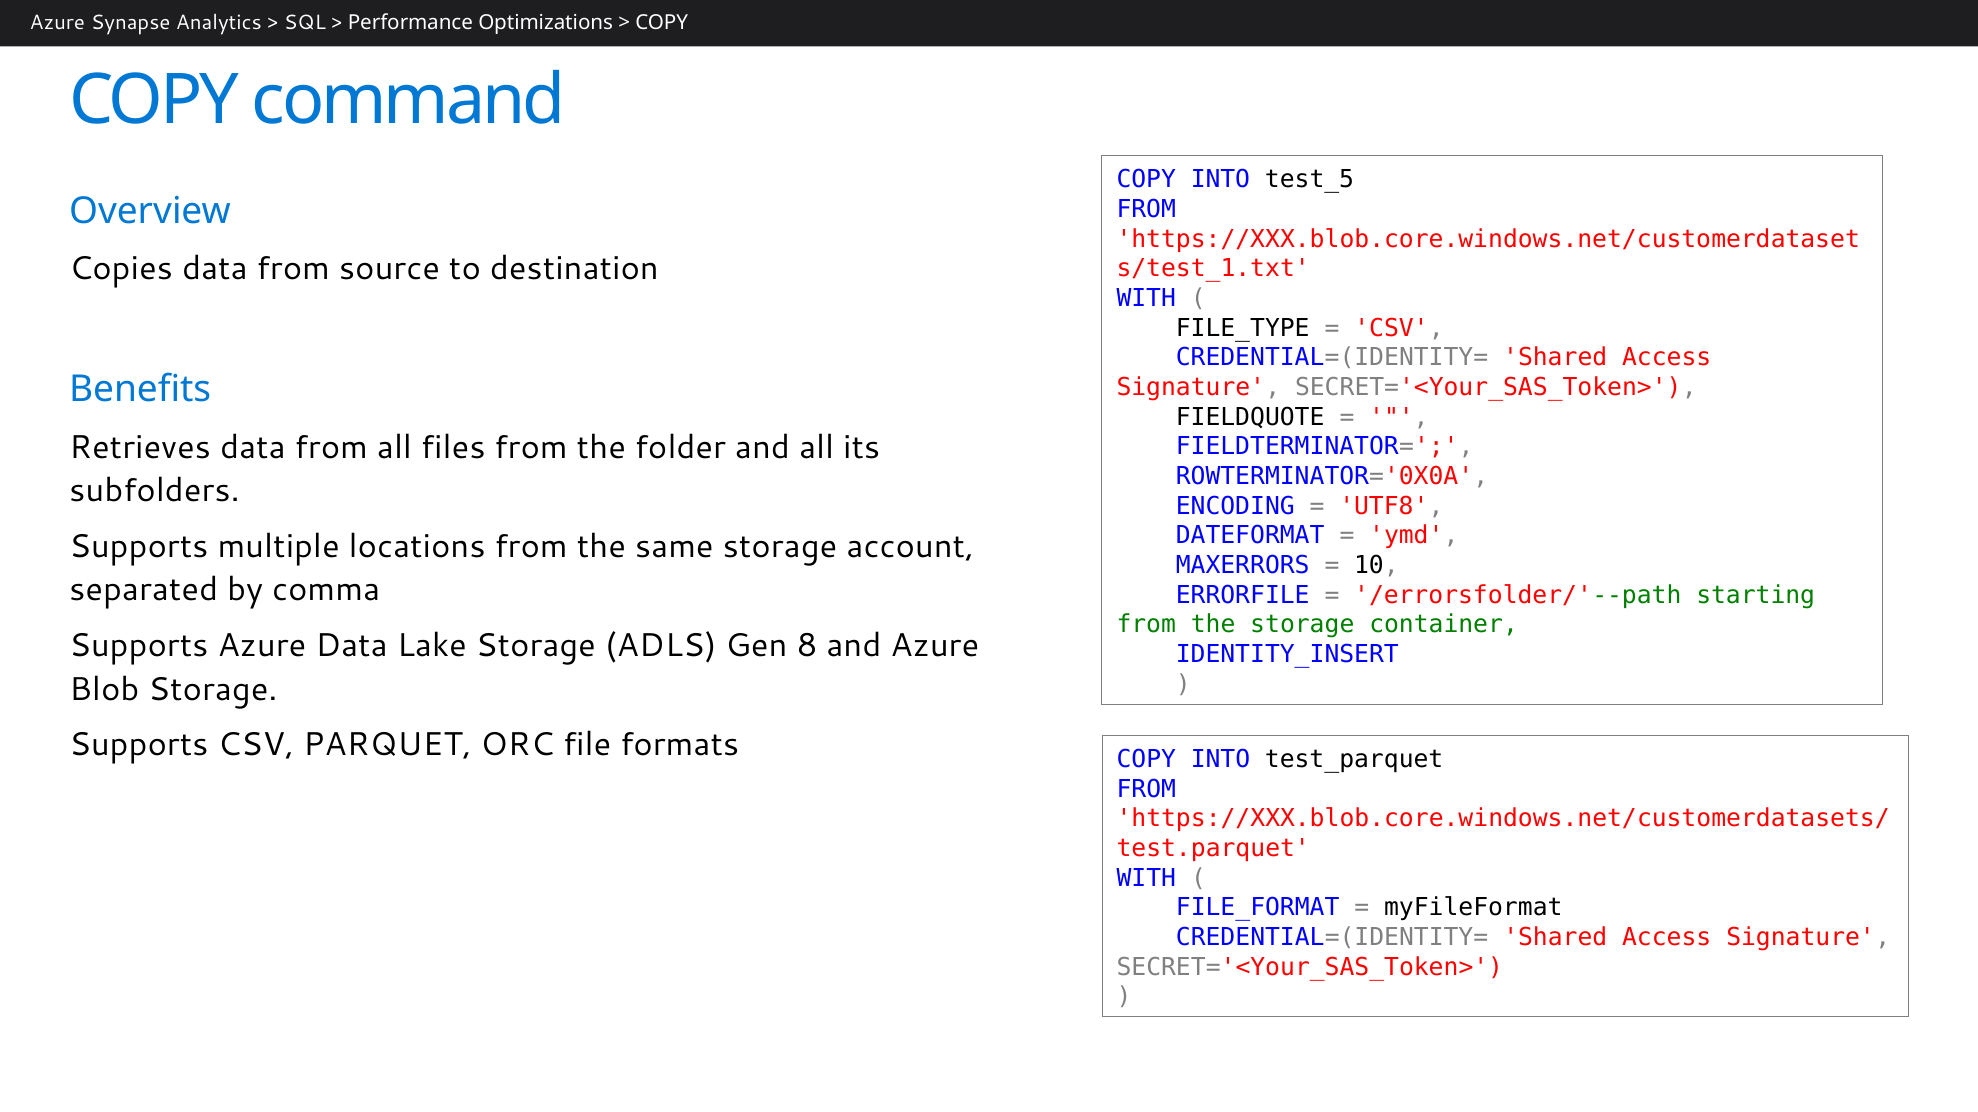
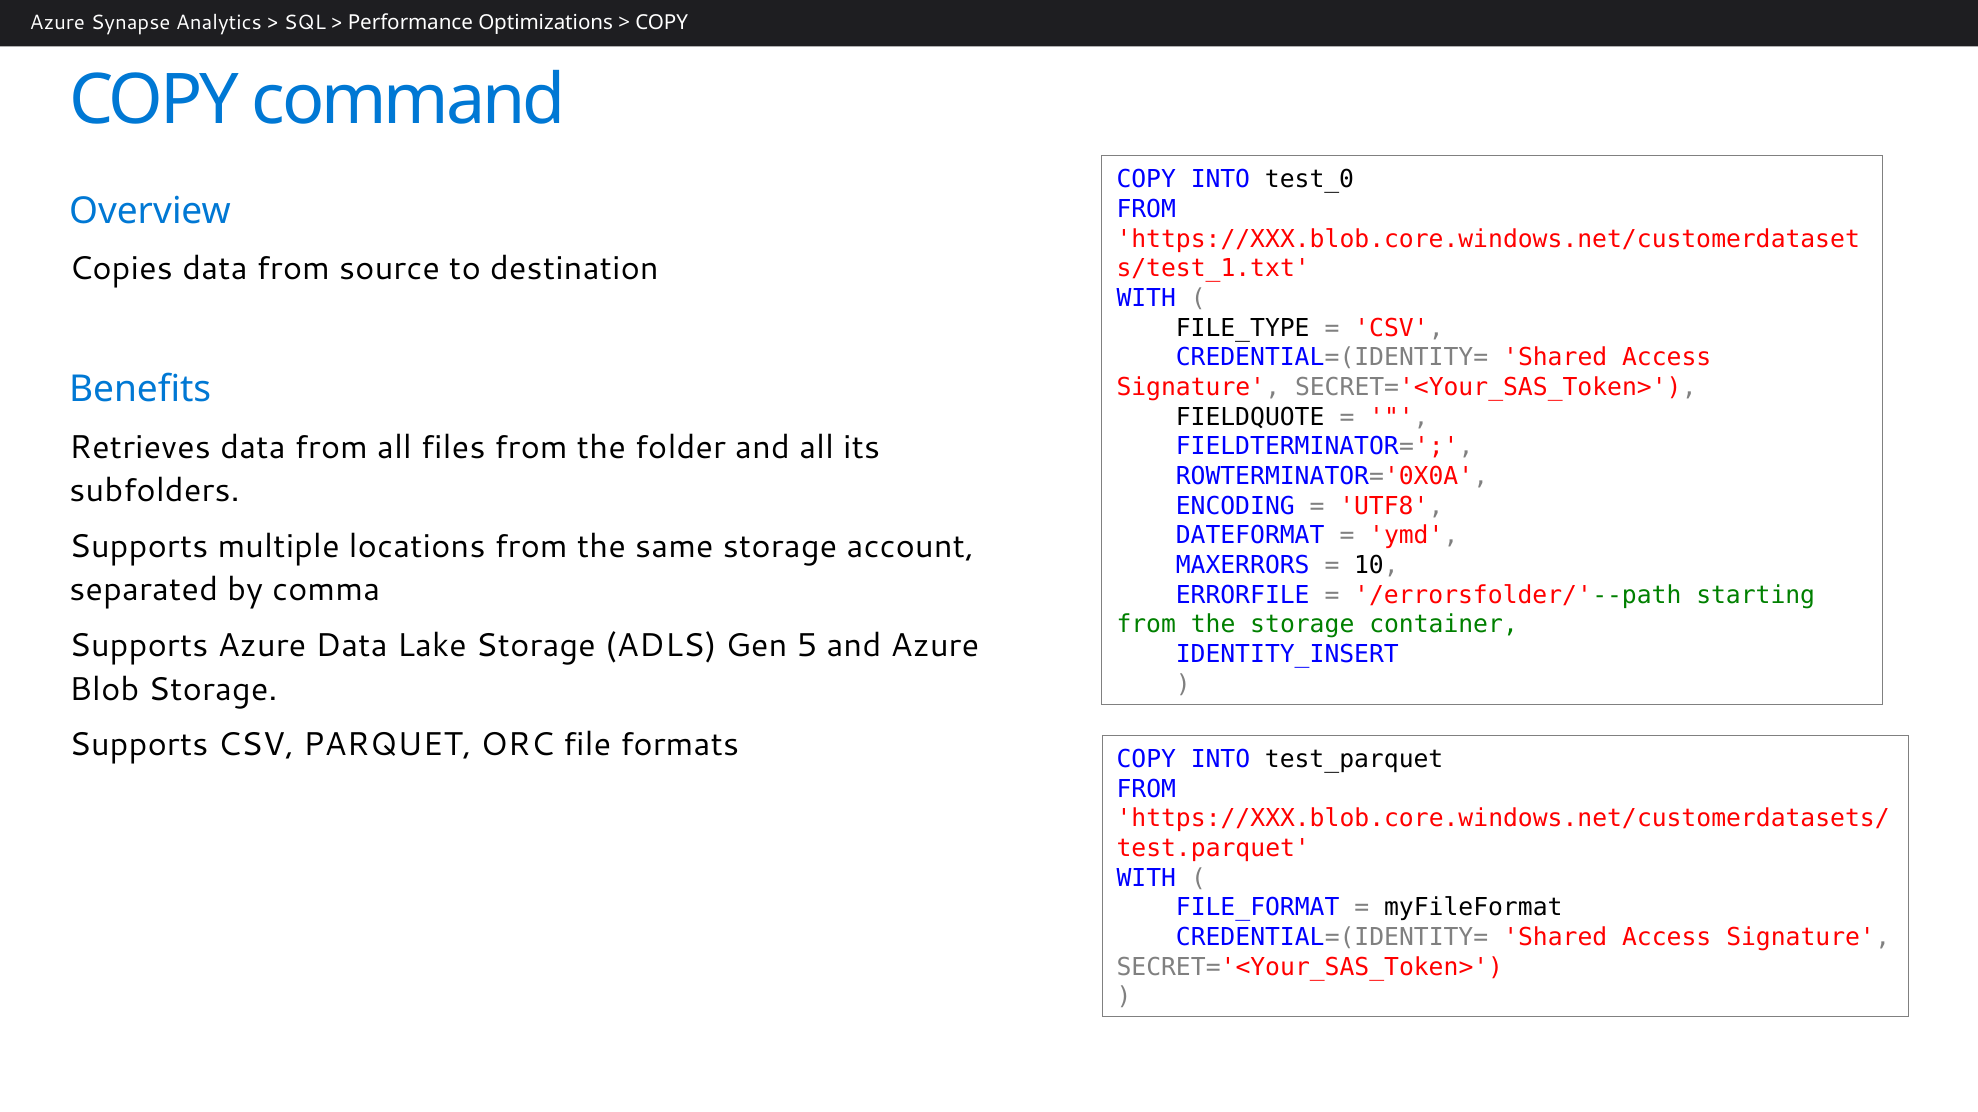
test_5: test_5 -> test_0
8: 8 -> 5
